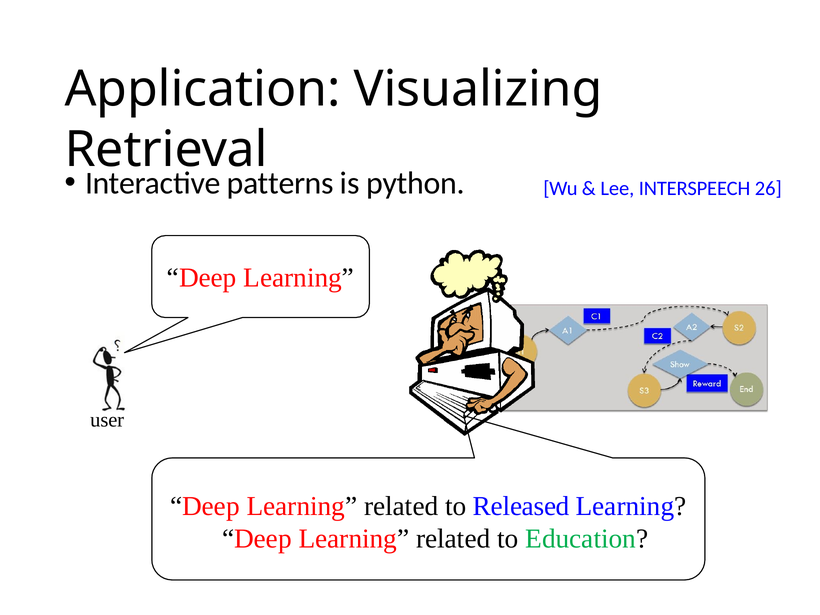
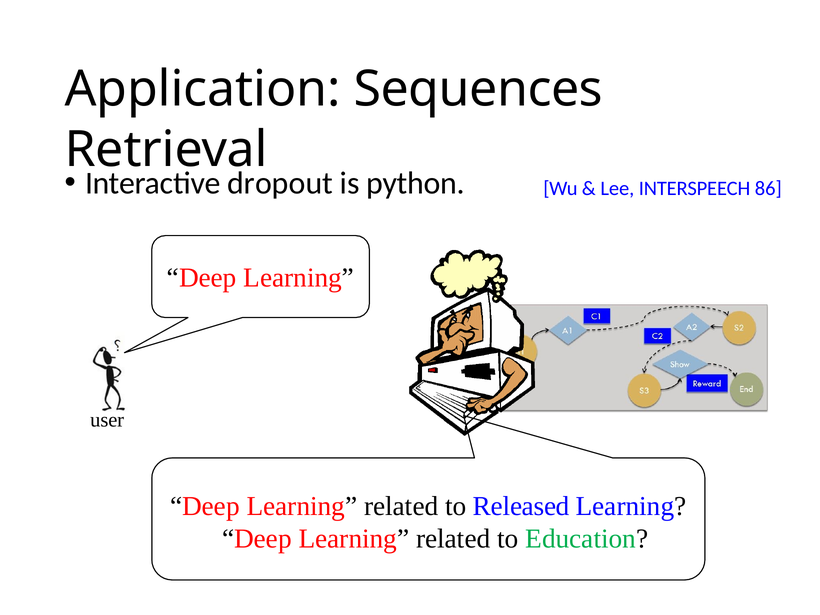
Visualizing: Visualizing -> Sequences
patterns: patterns -> dropout
26: 26 -> 86
